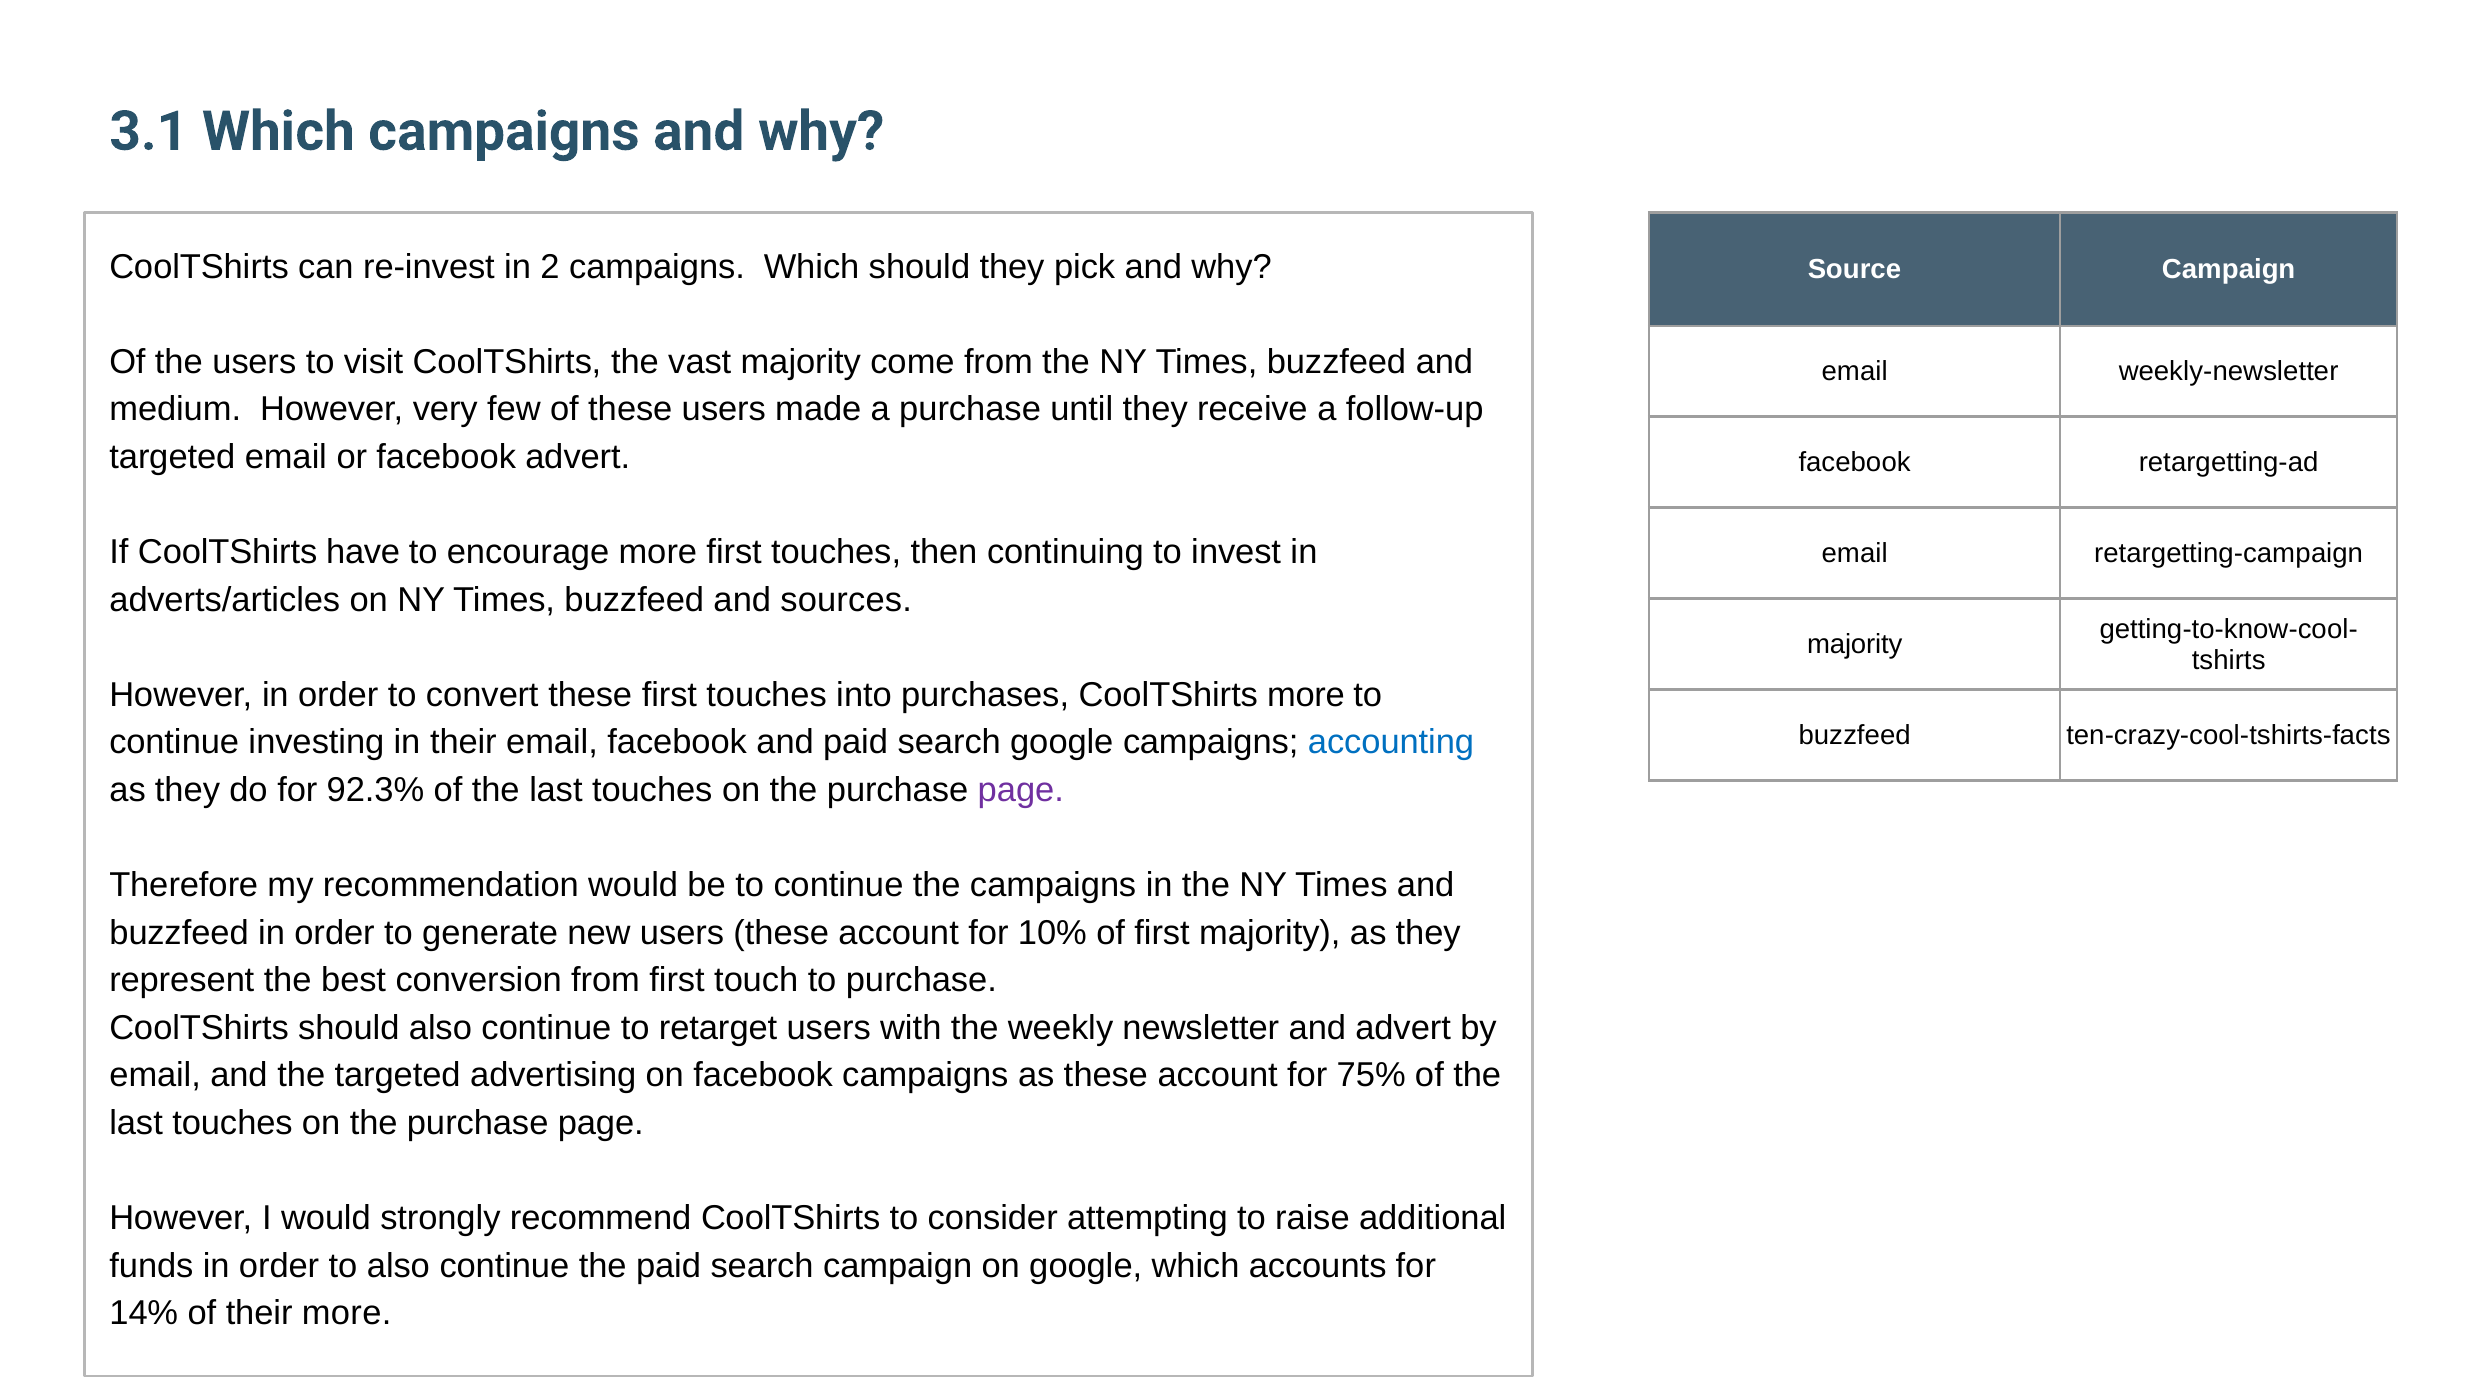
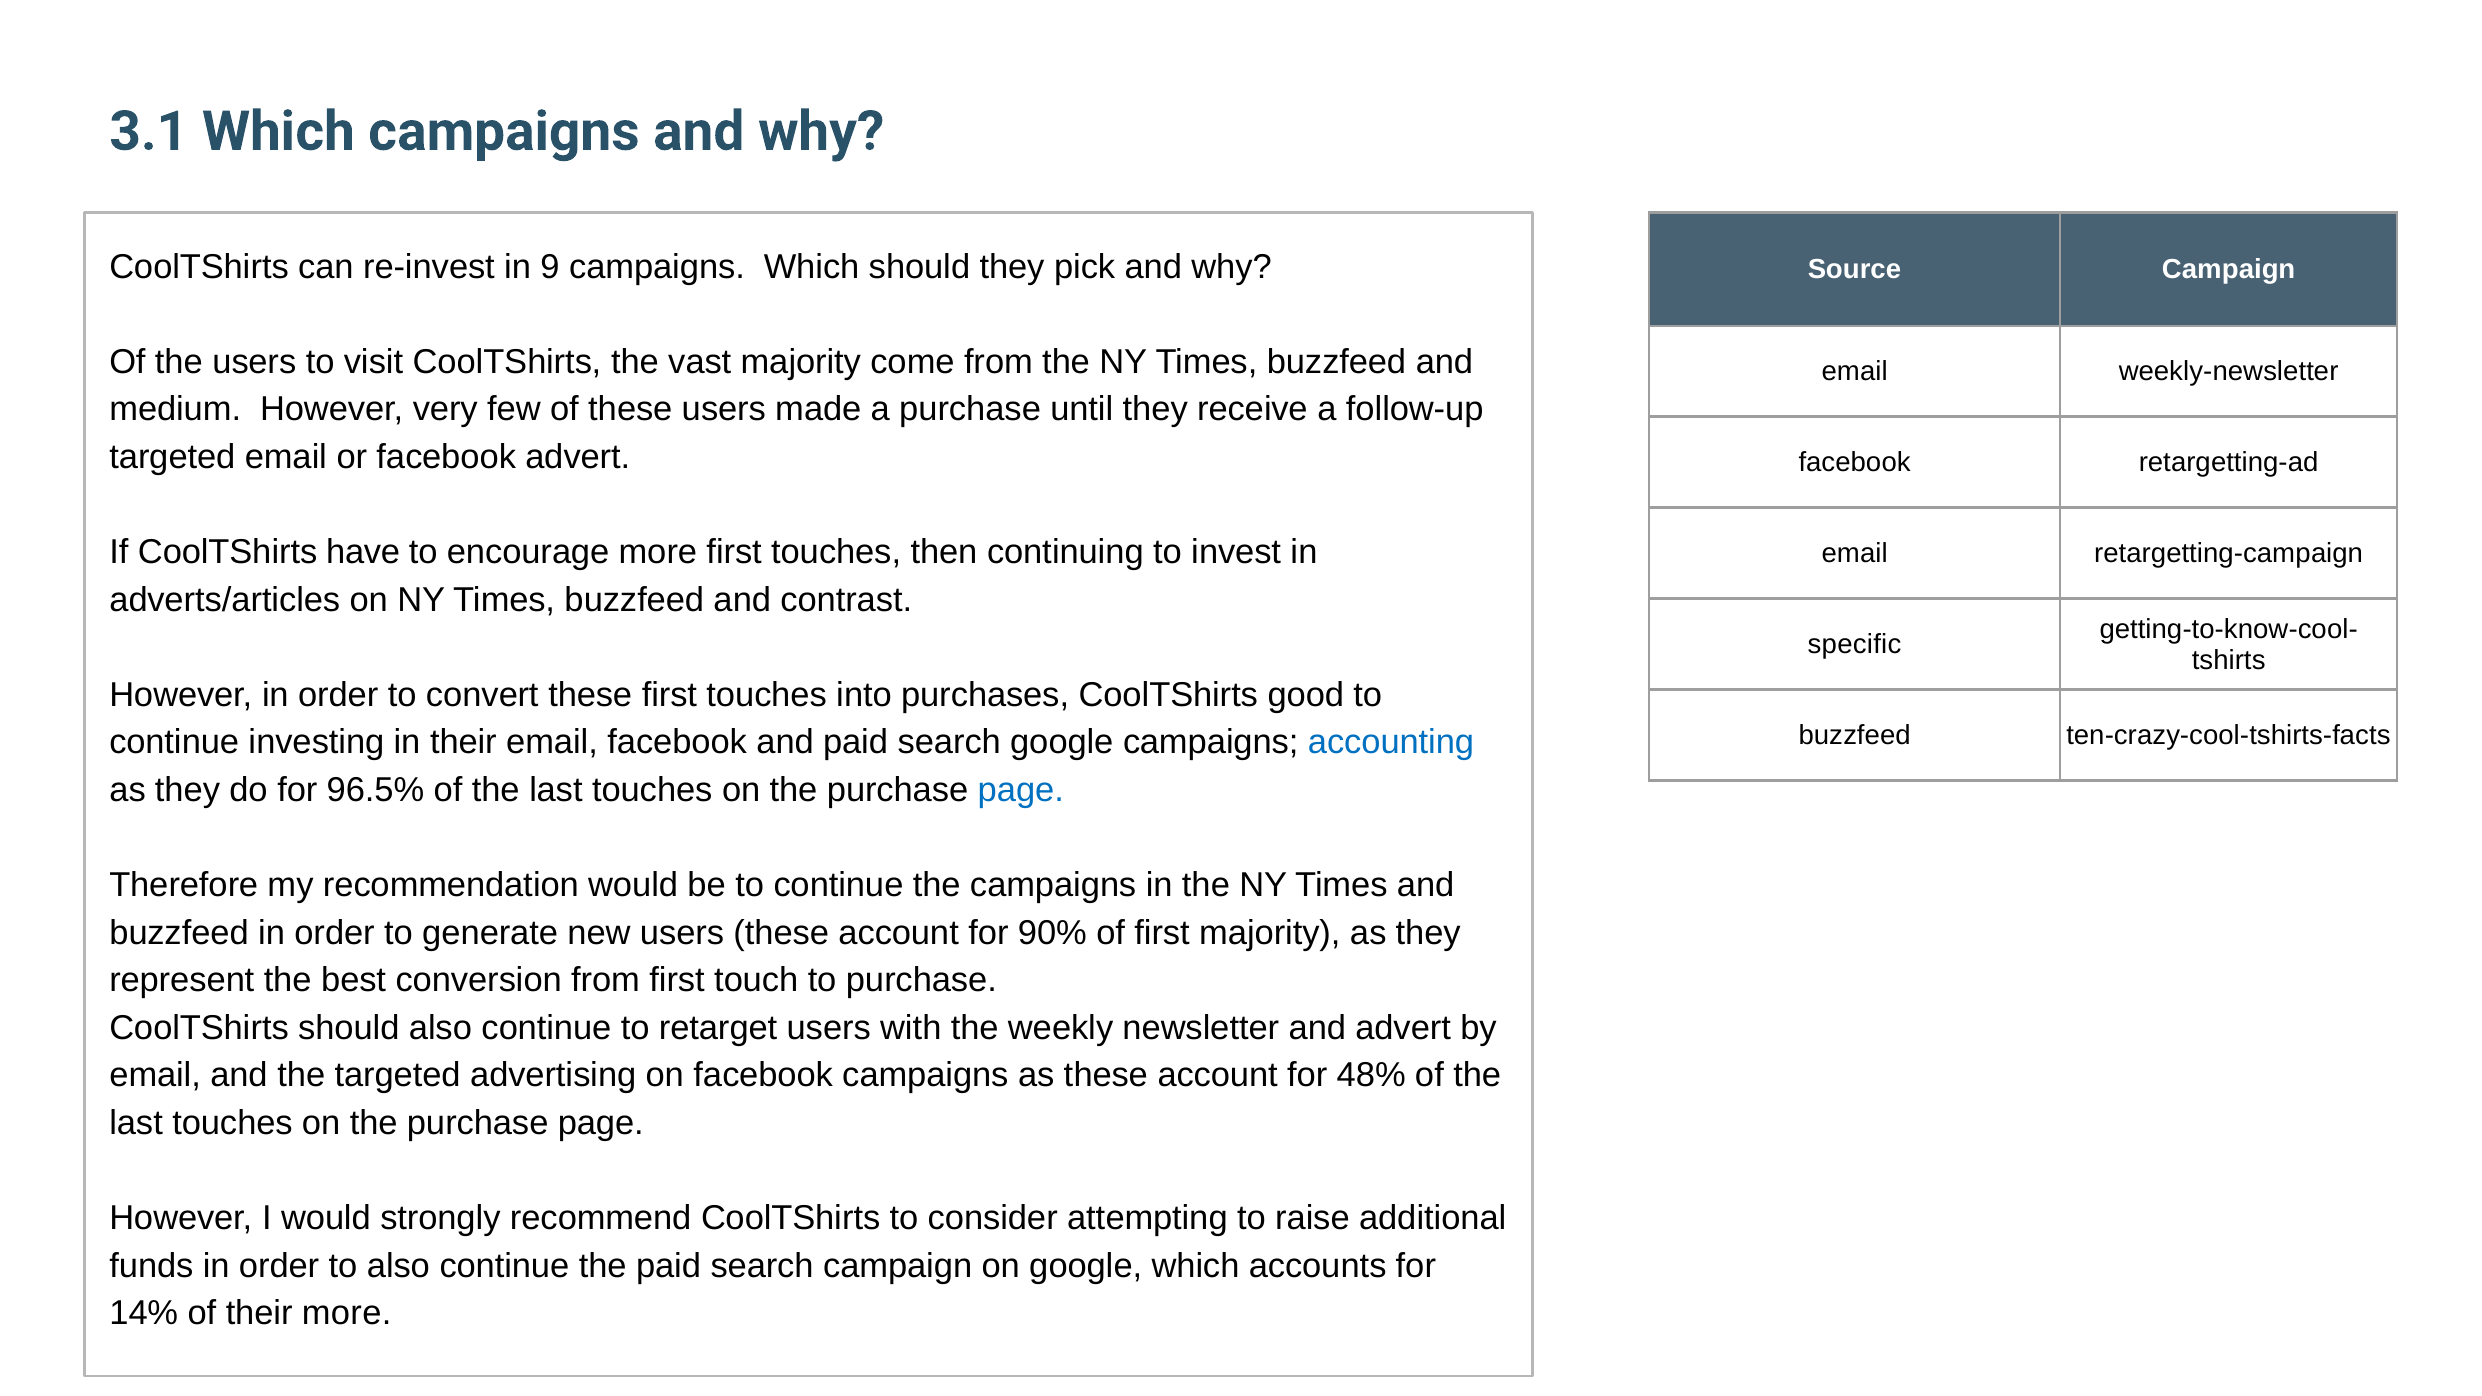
2: 2 -> 9
sources: sources -> contrast
majority at (1855, 645): majority -> specific
CoolTShirts more: more -> good
92.3%: 92.3% -> 96.5%
page at (1021, 790) colour: purple -> blue
10%: 10% -> 90%
75%: 75% -> 48%
